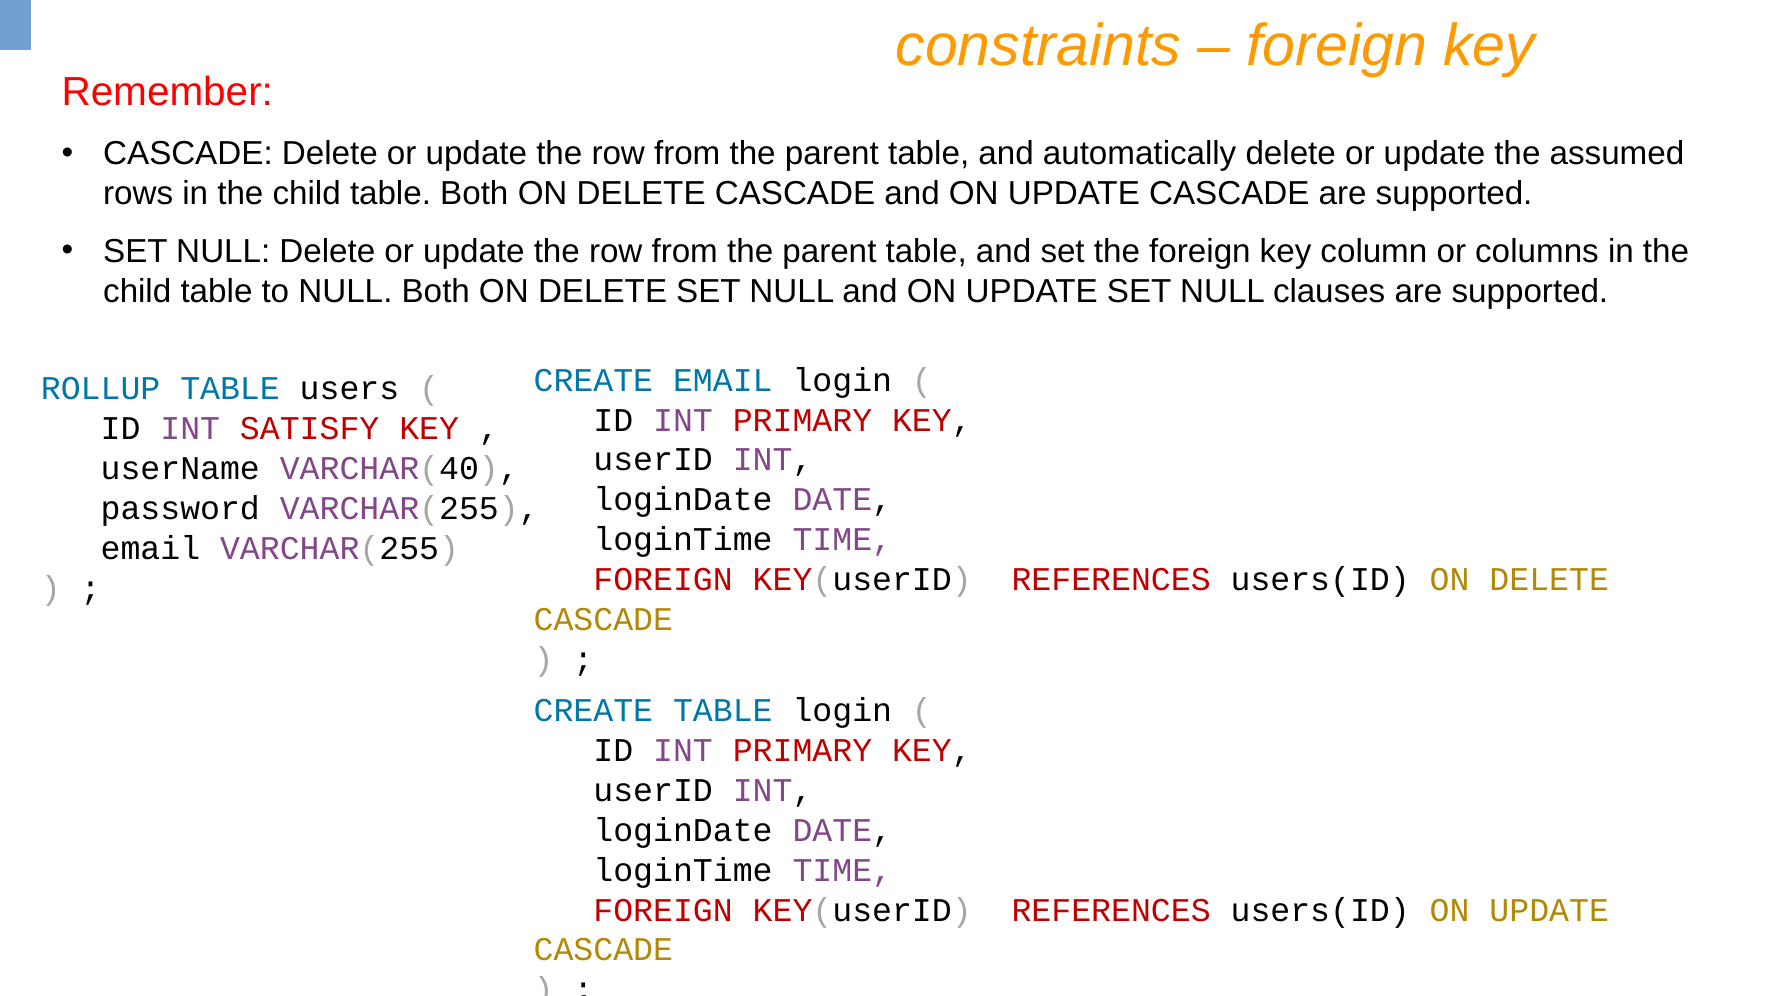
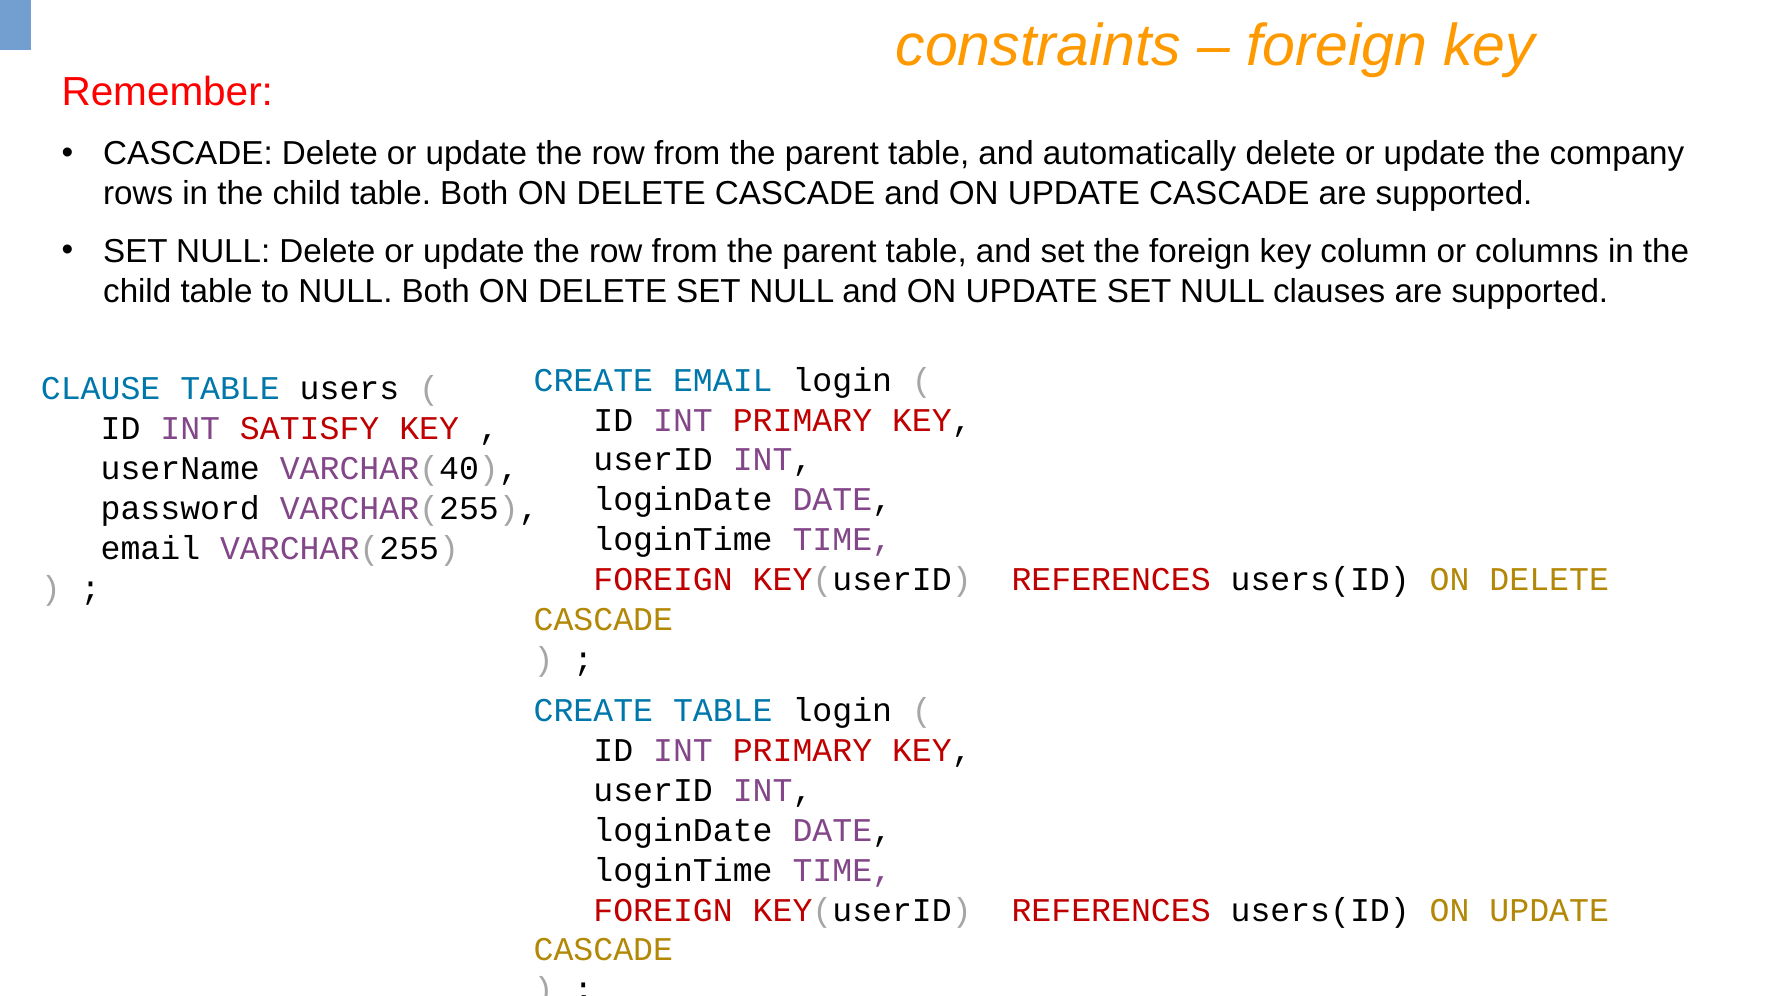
assumed: assumed -> company
ROLLUP: ROLLUP -> CLAUSE
